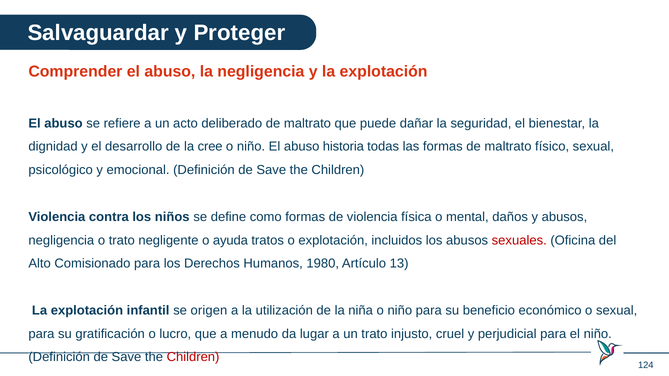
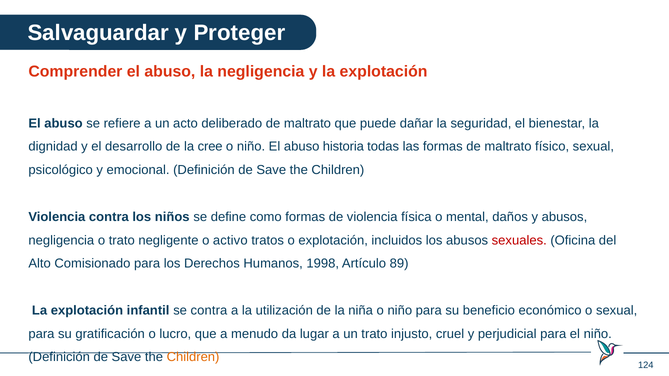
ayuda: ayuda -> activo
1980: 1980 -> 1998
13: 13 -> 89
se origen: origen -> contra
Children at (193, 358) colour: red -> orange
